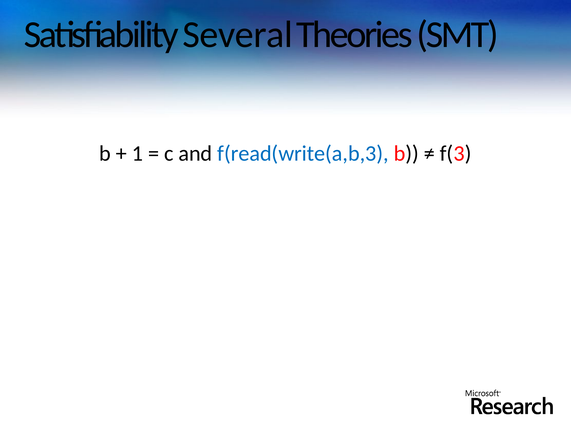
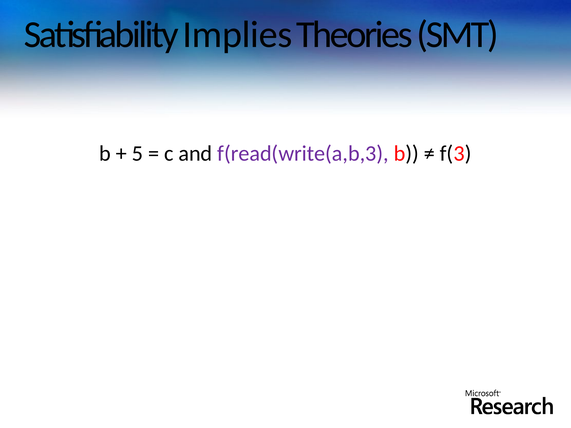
Several: Several -> Implies
1: 1 -> 5
f(read(write(a,b,3 colour: blue -> purple
